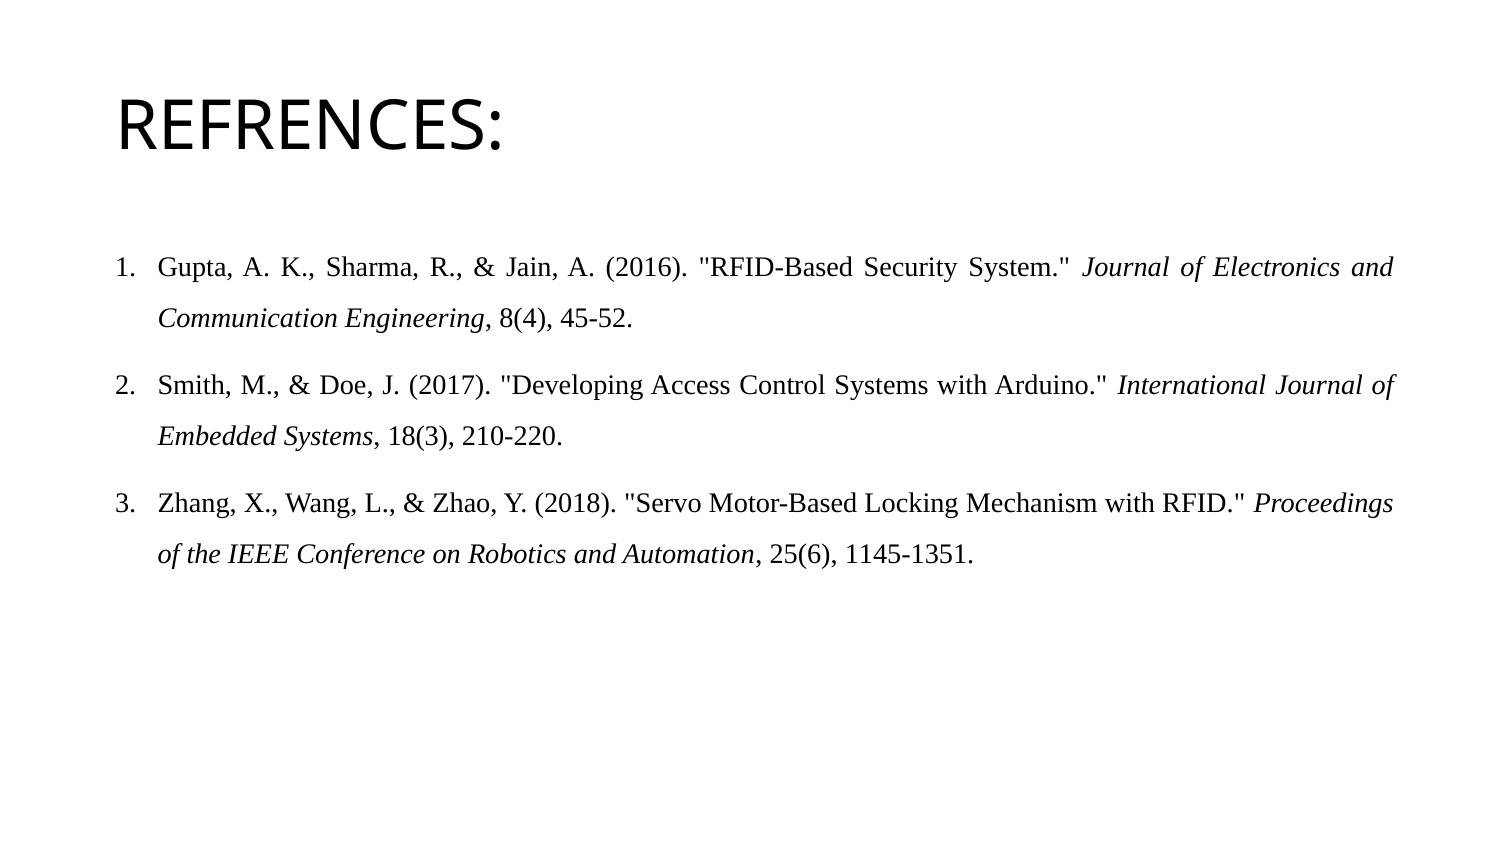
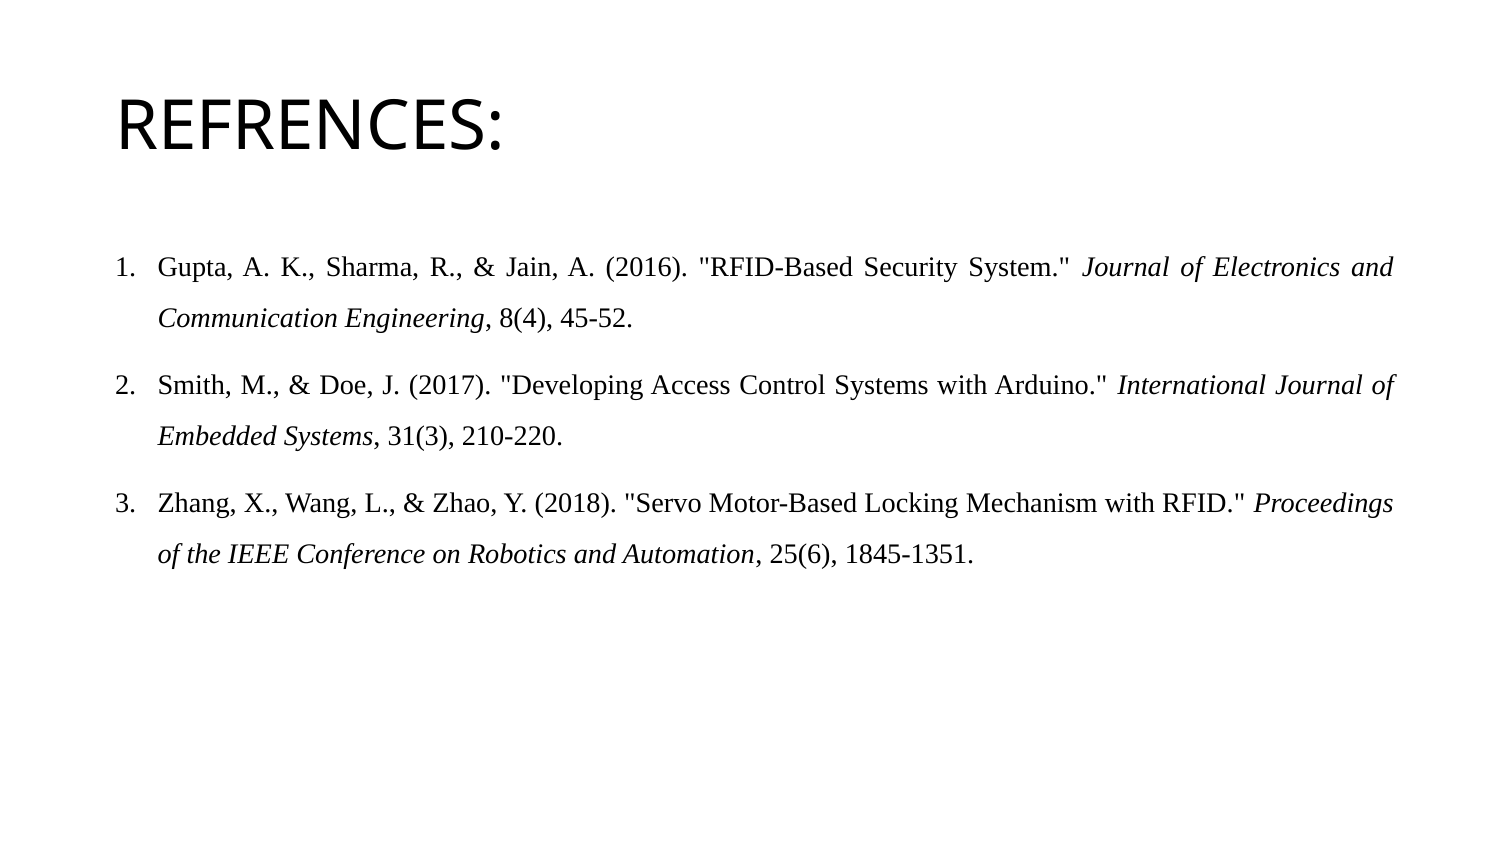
18(3: 18(3 -> 31(3
1145-1351: 1145-1351 -> 1845-1351
